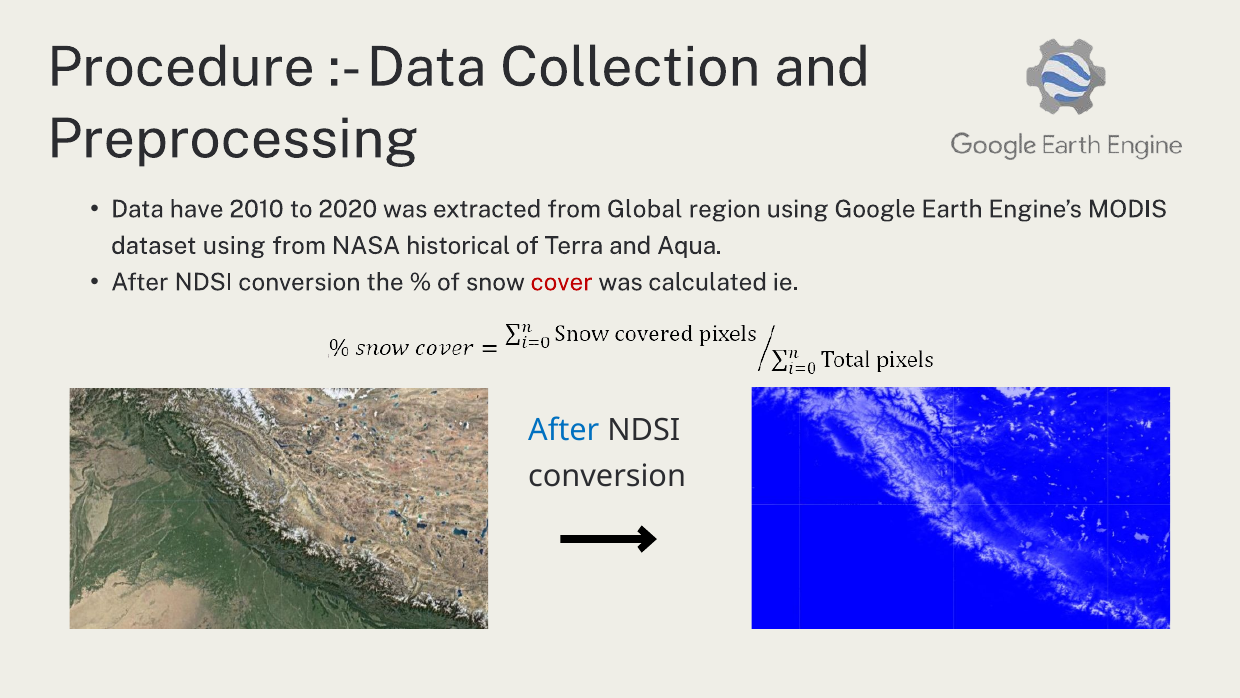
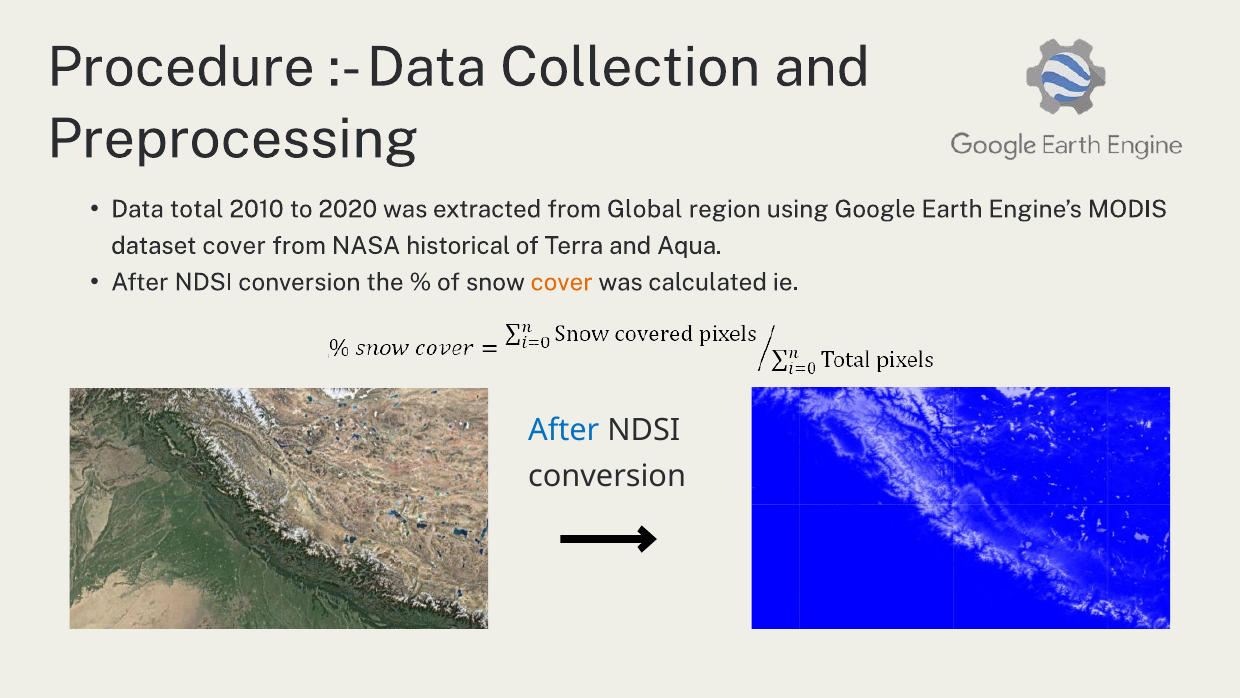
have: have -> total
dataset using: using -> cover
cover at (562, 282) colour: red -> orange
